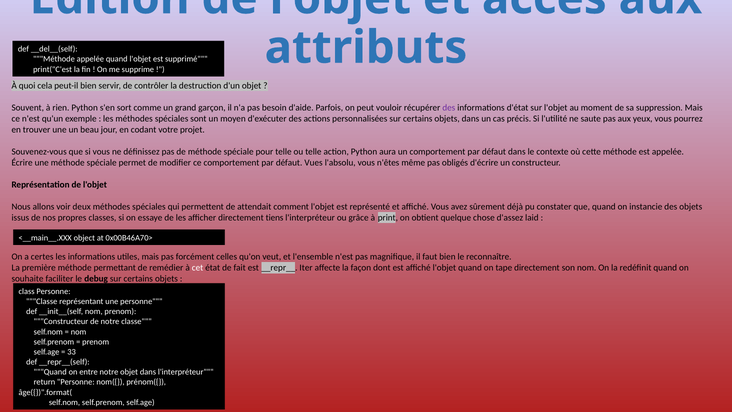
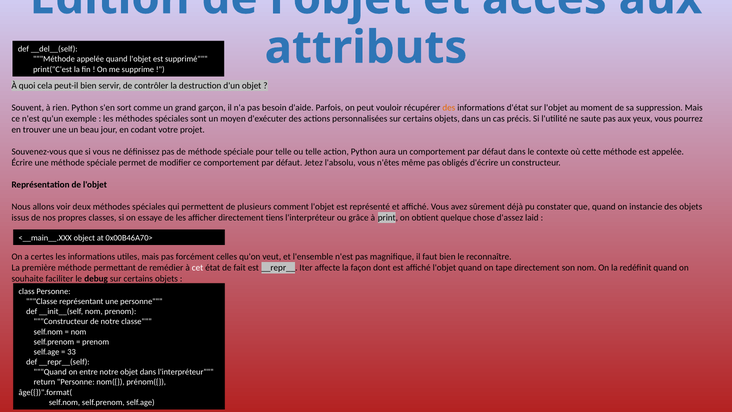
des at (449, 108) colour: purple -> orange
Vues: Vues -> Jetez
attendait: attendait -> plusieurs
